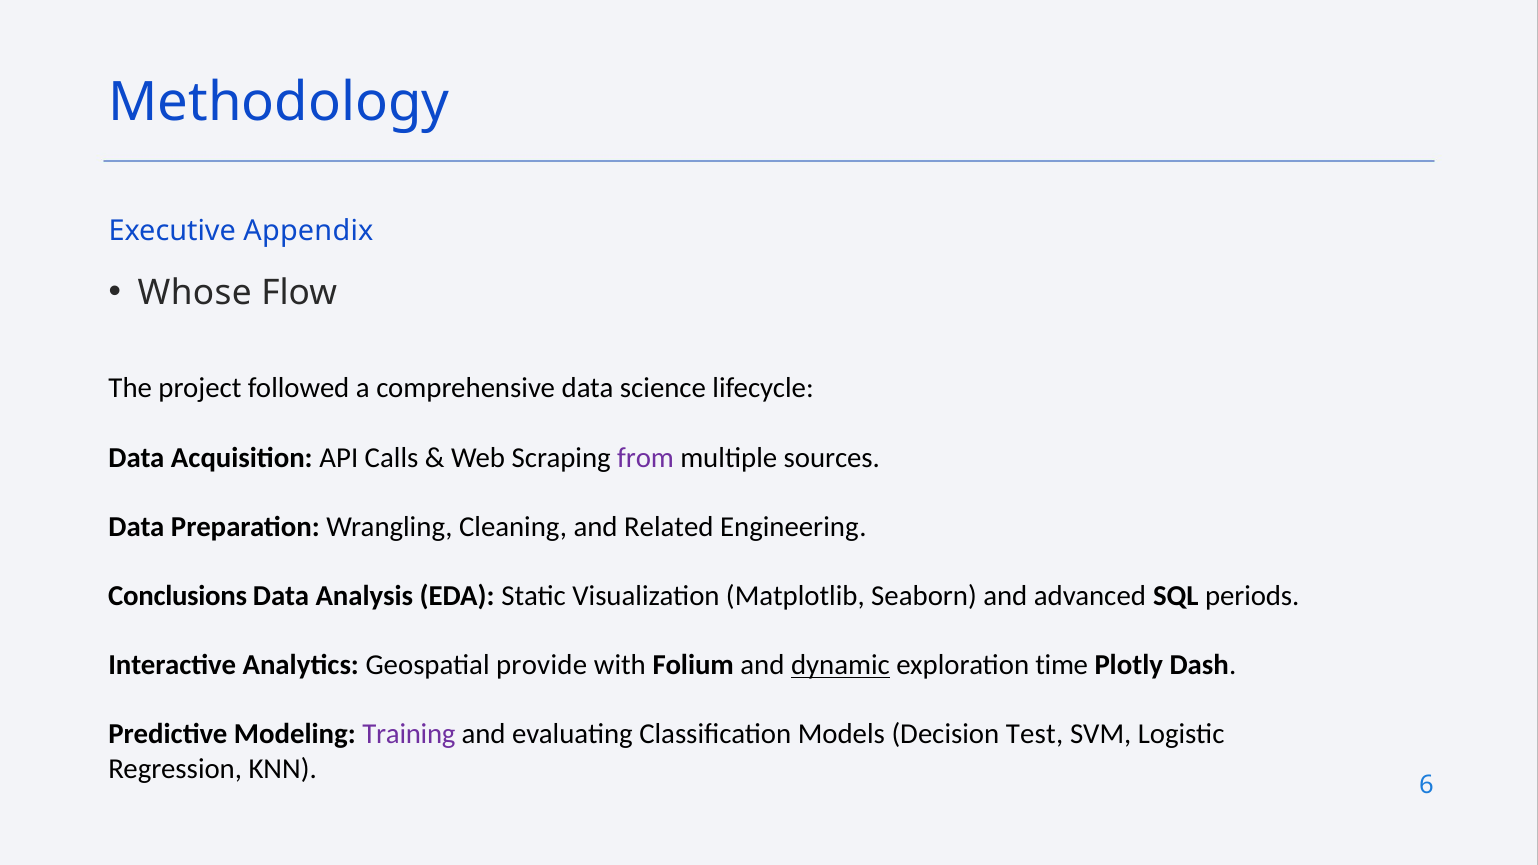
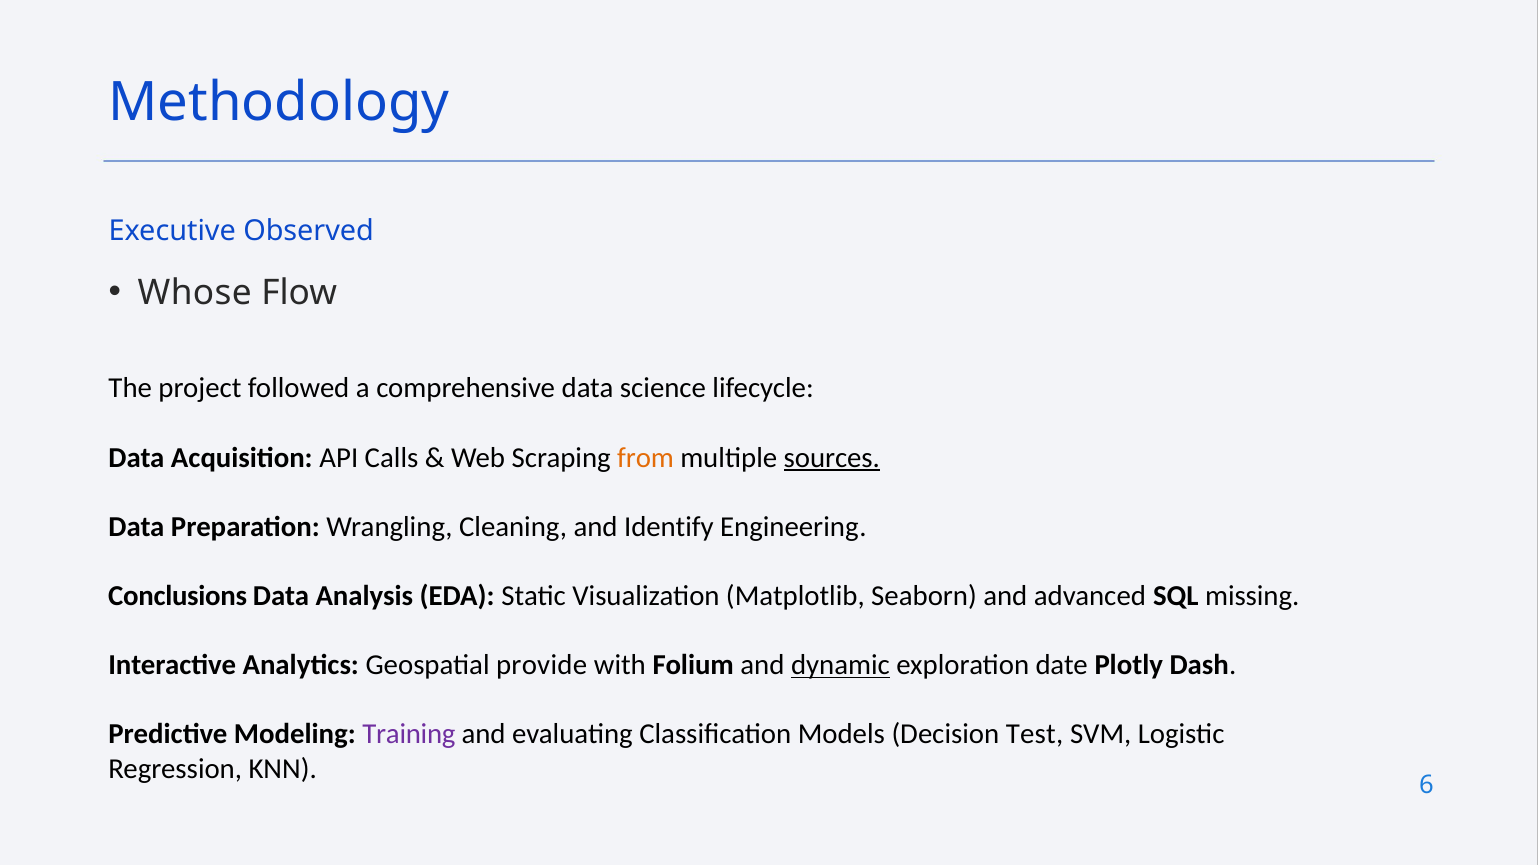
Appendix: Appendix -> Observed
from colour: purple -> orange
sources underline: none -> present
Related: Related -> Identify
periods: periods -> missing
time: time -> date
